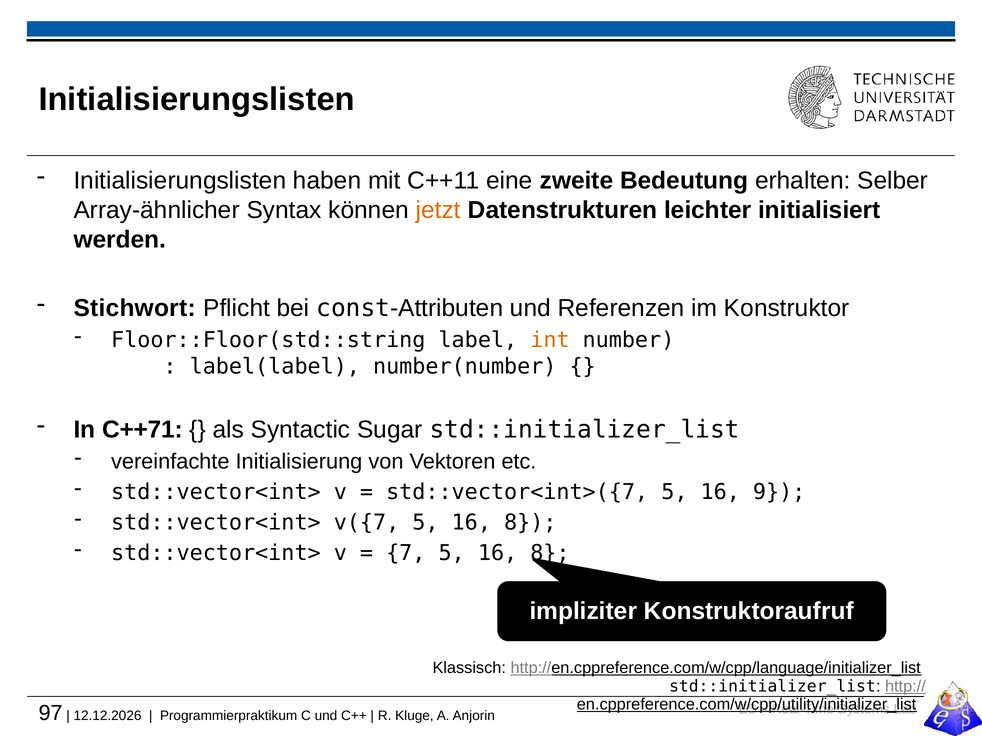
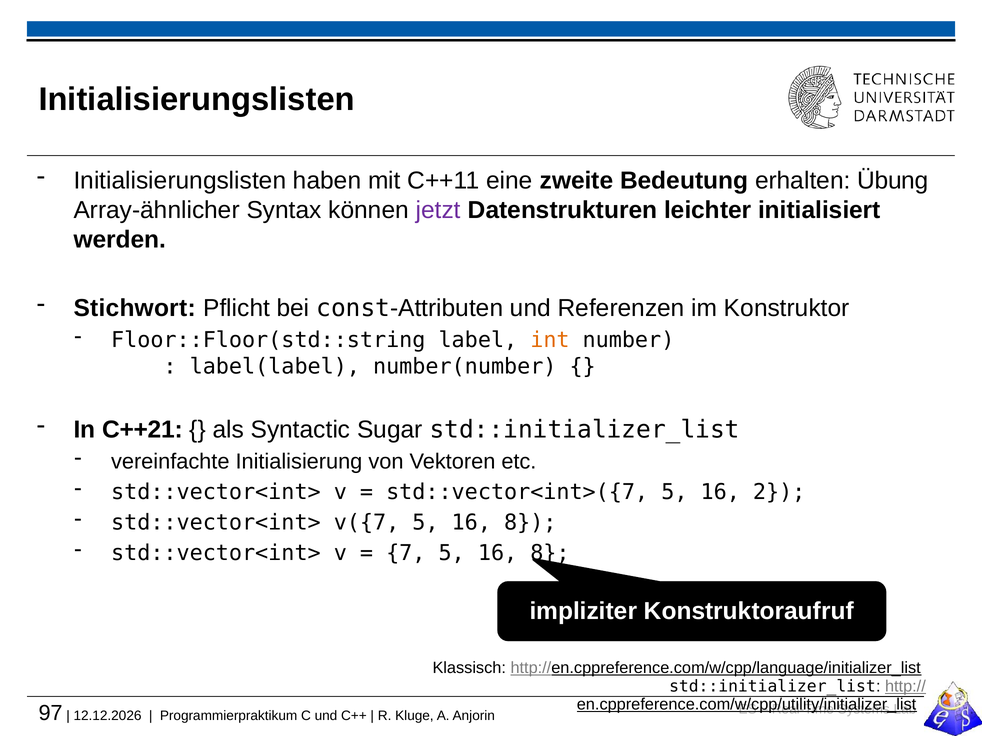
Selber: Selber -> Übung
jetzt colour: orange -> purple
C++71: C++71 -> C++21
9: 9 -> 2
